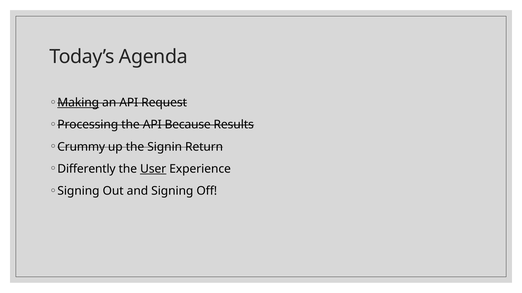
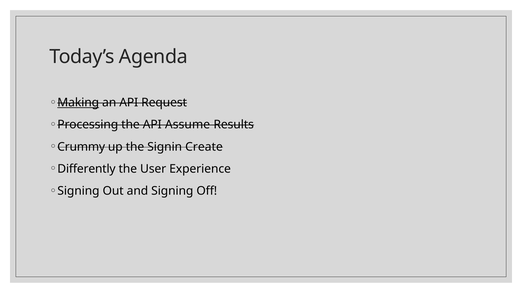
Because: Because -> Assume
Return: Return -> Create
User underline: present -> none
